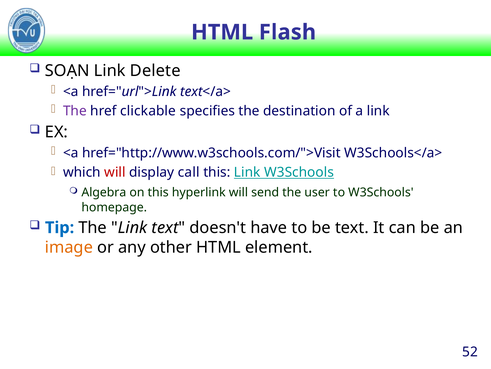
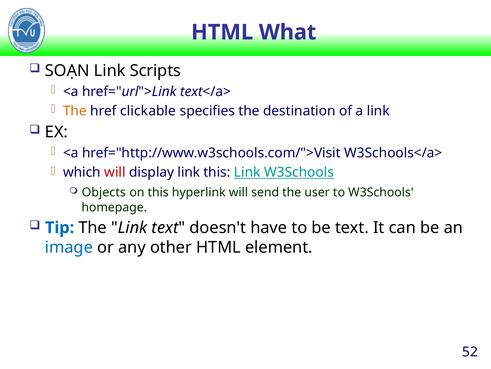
Flash: Flash -> What
Delete: Delete -> Scripts
The at (75, 111) colour: purple -> orange
display call: call -> link
Algebra: Algebra -> Objects
image colour: orange -> blue
